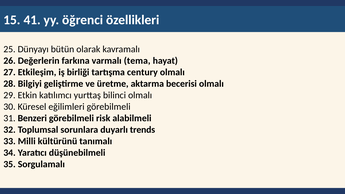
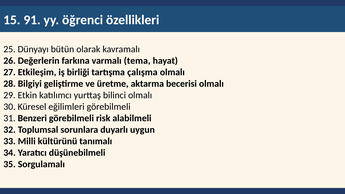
41: 41 -> 91
century: century -> çalışma
trends: trends -> uygun
